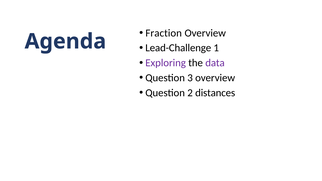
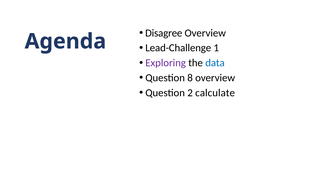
Fraction: Fraction -> Disagree
data colour: purple -> blue
3: 3 -> 8
distances: distances -> calculate
